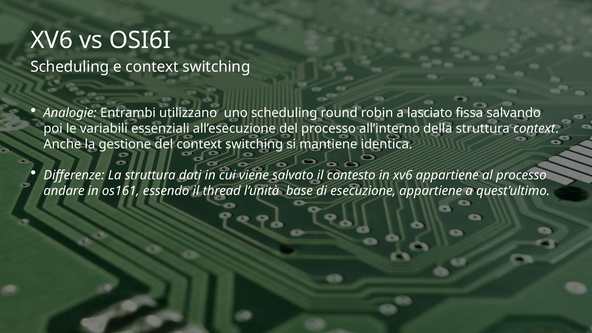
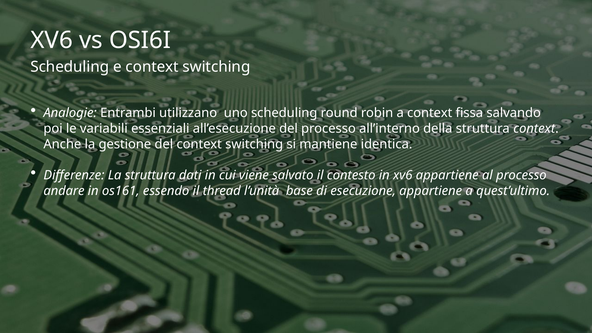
a lasciato: lasciato -> context
